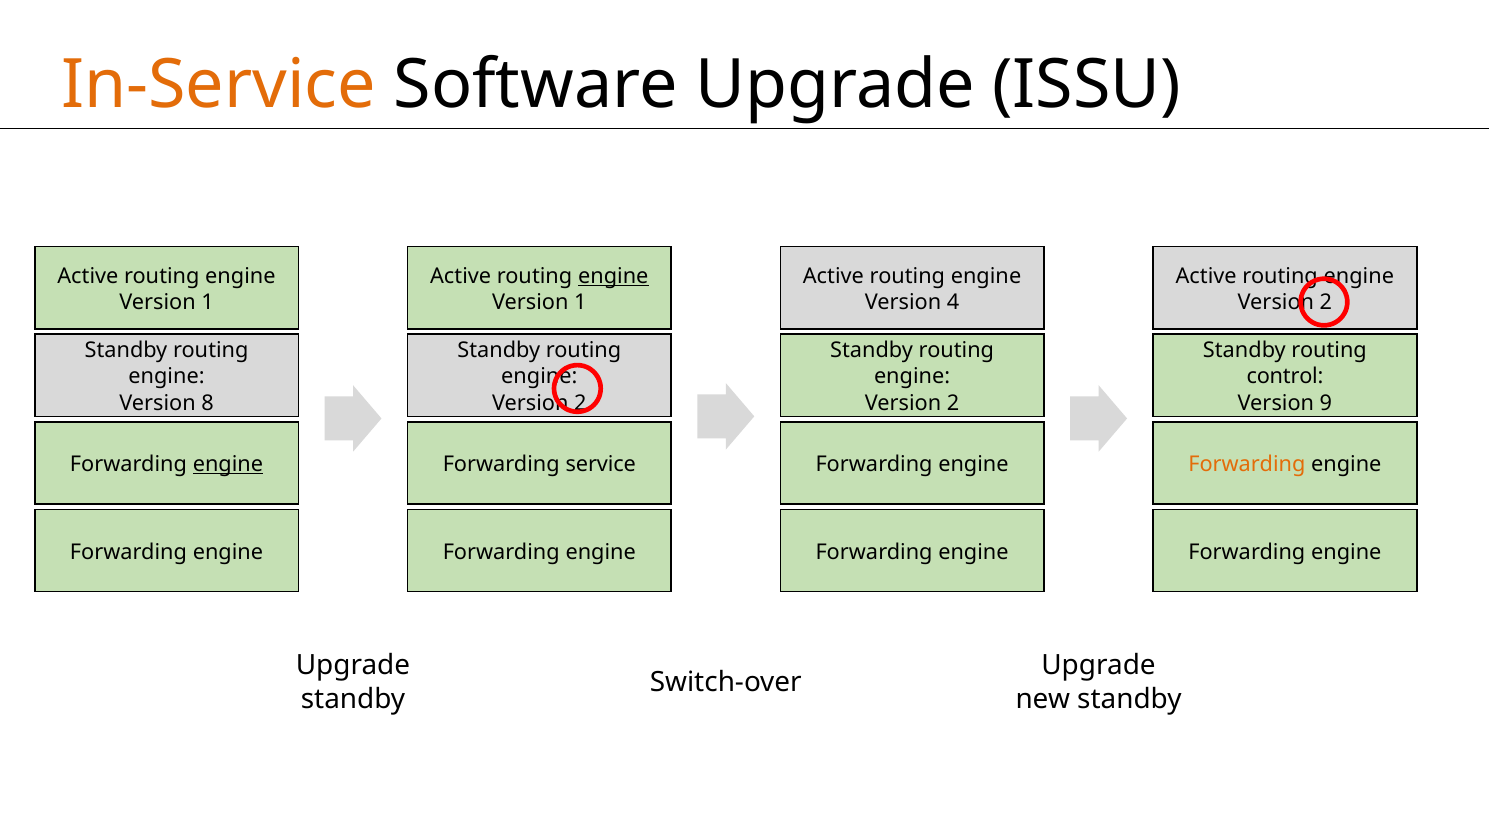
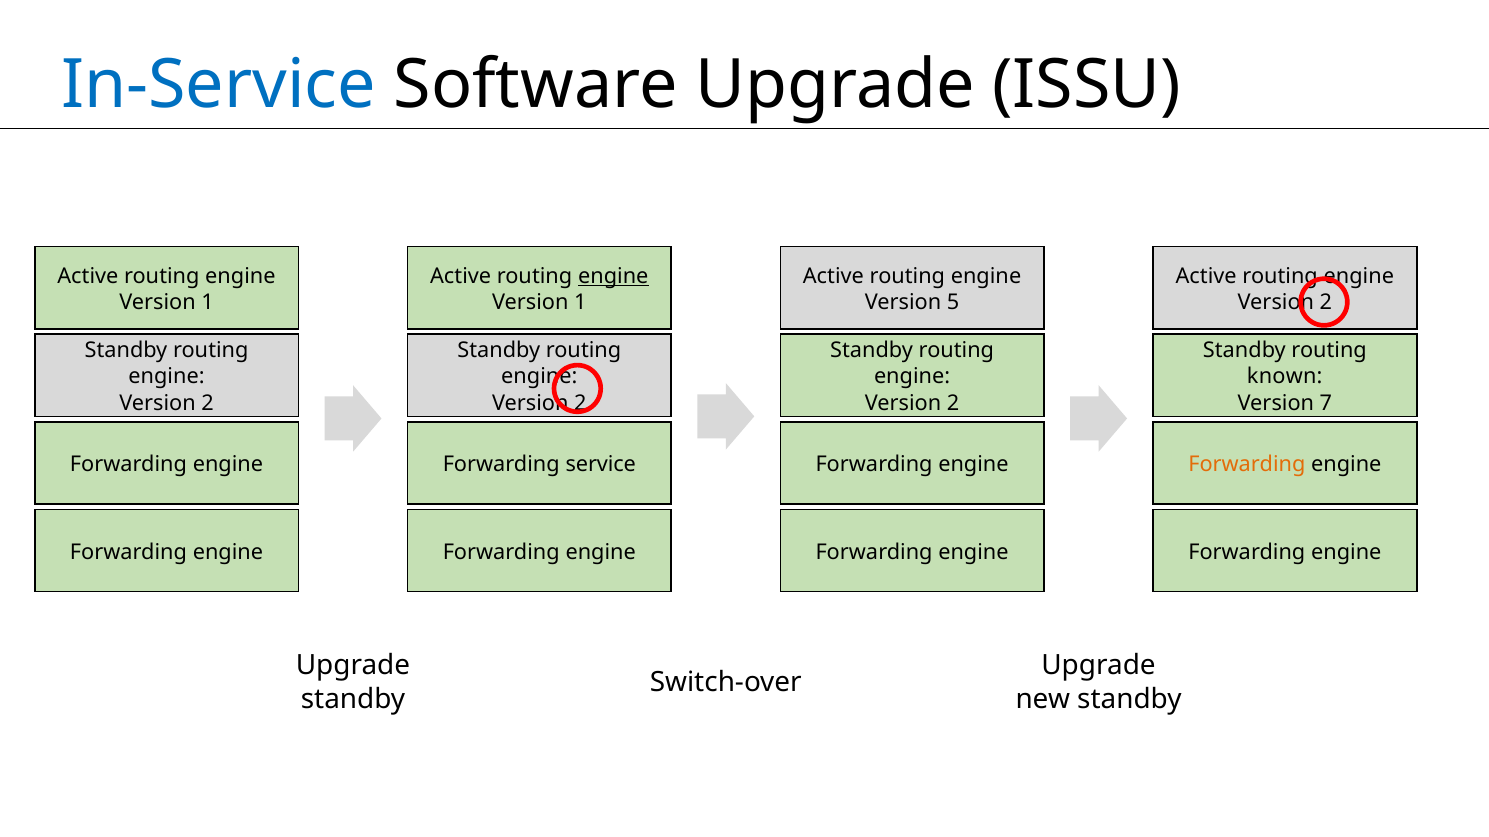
In-Service colour: orange -> blue
4: 4 -> 5
control: control -> known
8 at (208, 403): 8 -> 2
9: 9 -> 7
engine at (228, 465) underline: present -> none
